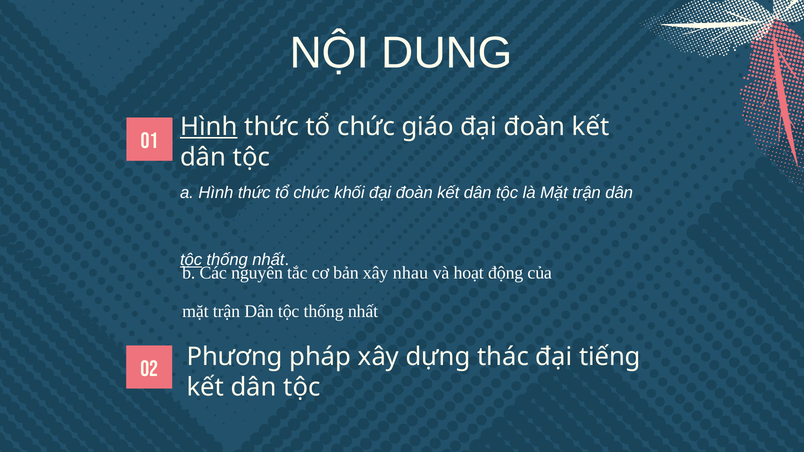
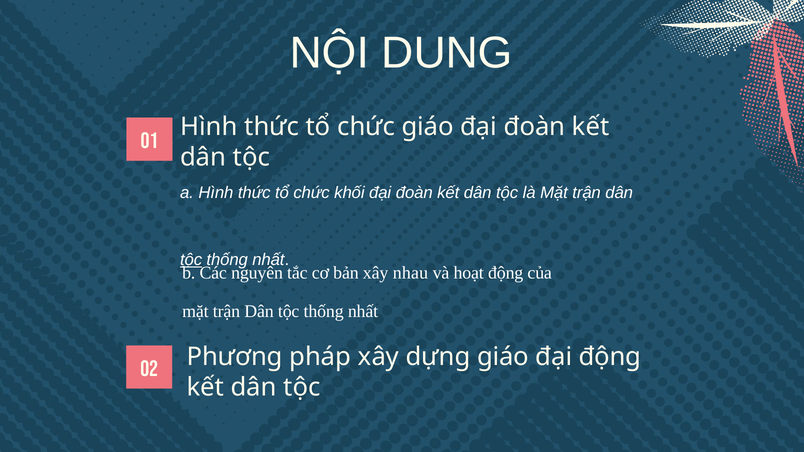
Hình at (209, 127) underline: present -> none
dựng thác: thác -> giáo
đại tiếng: tiếng -> động
